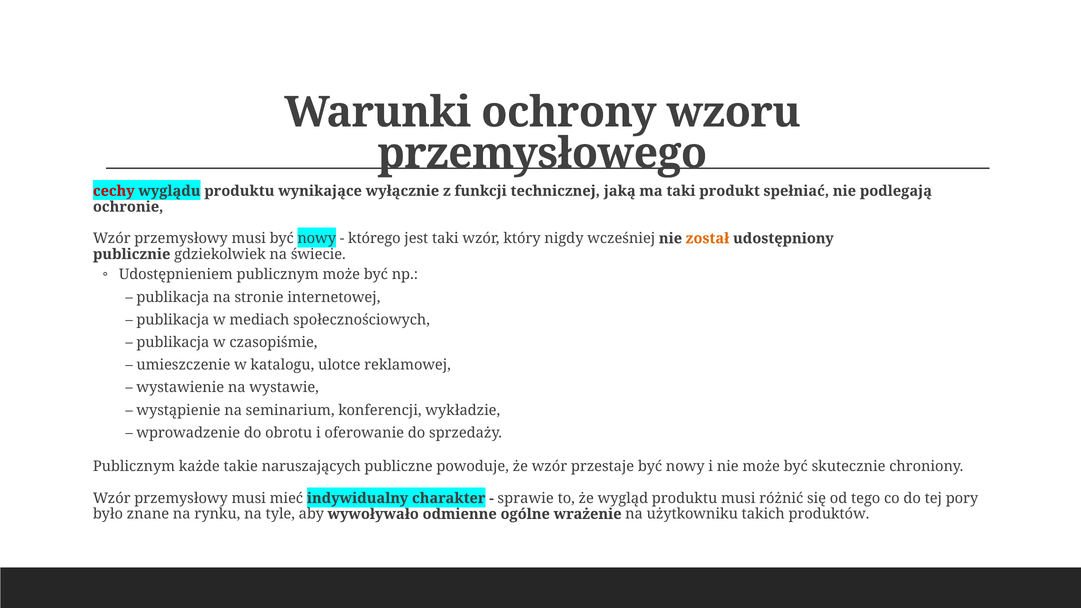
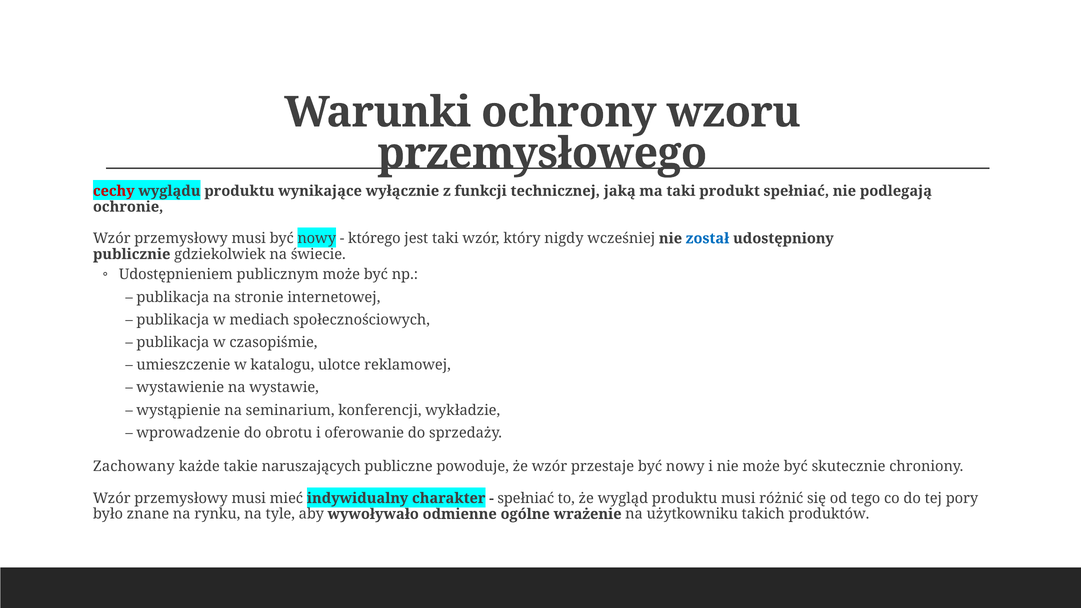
został colour: orange -> blue
Publicznym at (134, 467): Publicznym -> Zachowany
sprawie at (526, 498): sprawie -> spełniać
